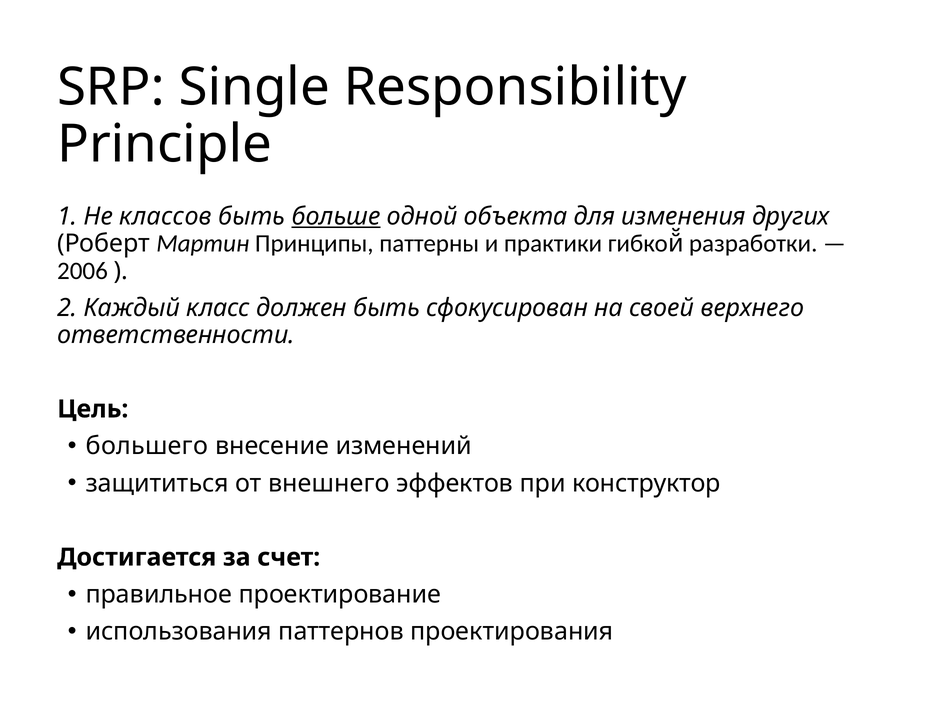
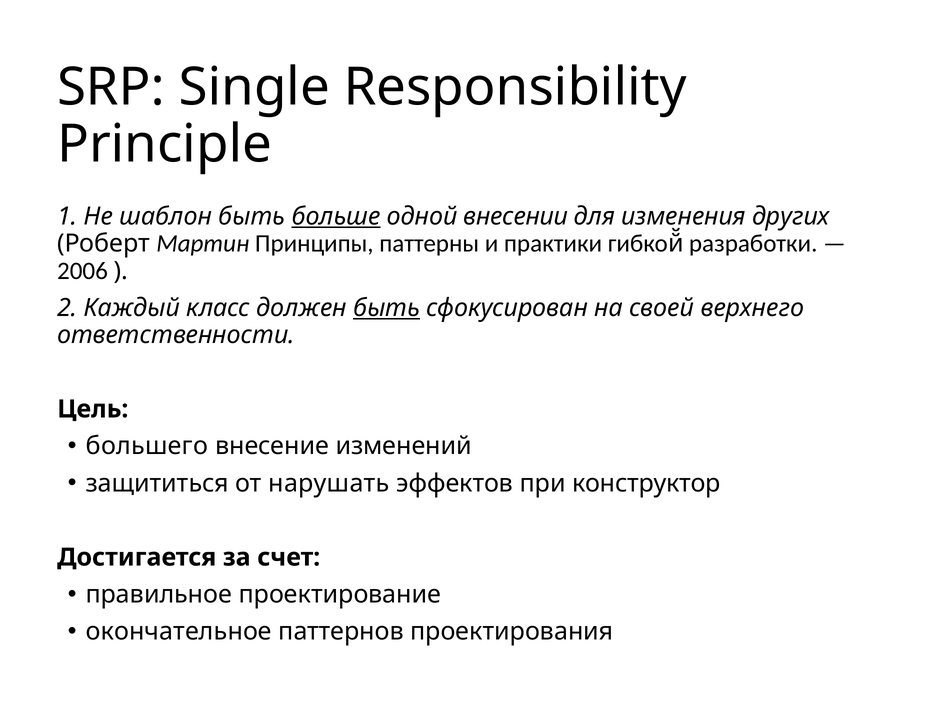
классов: классов -> шаблон
объекта: объекта -> внесении
быть at (387, 308) underline: none -> present
внешнего: внешнего -> нарушать
использования: использования -> окончательное
